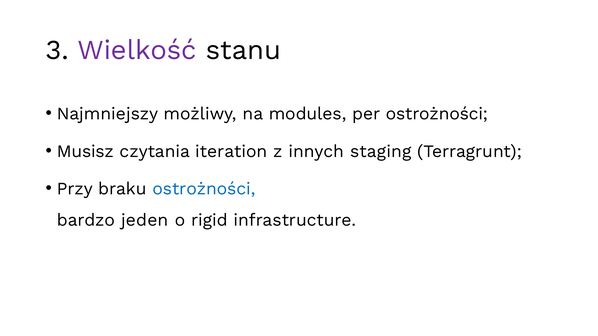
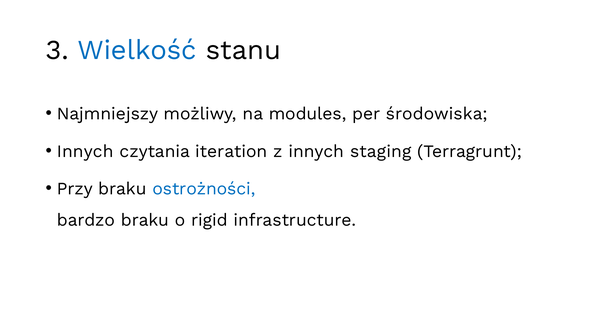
Wielkość colour: purple -> blue
per ostrożności: ostrożności -> środowiska
Musisz at (85, 151): Musisz -> Innych
bardzo jeden: jeden -> braku
